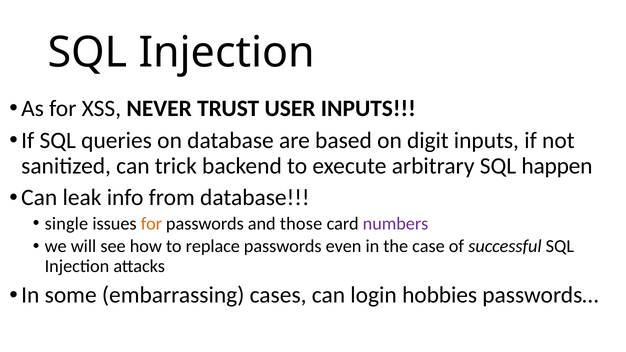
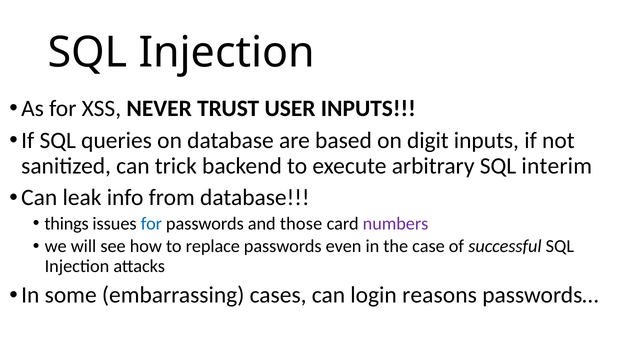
happen: happen -> interim
single: single -> things
for at (151, 224) colour: orange -> blue
hobbies: hobbies -> reasons
